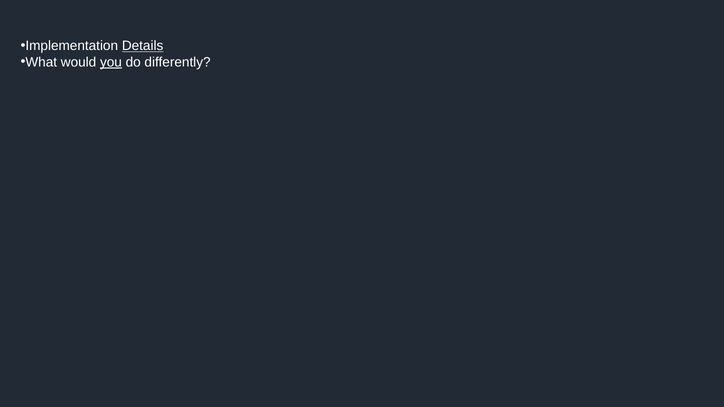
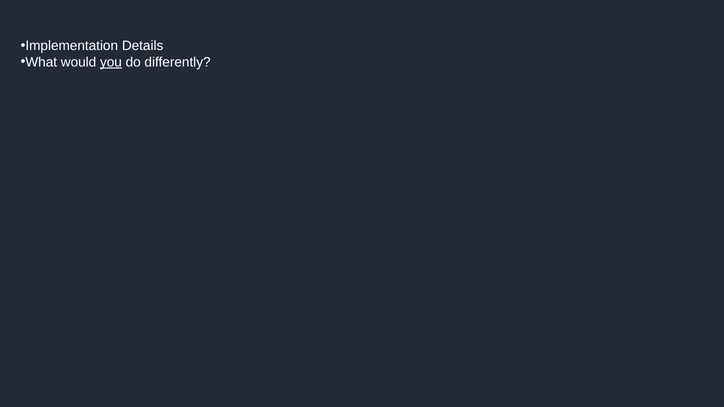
Details underline: present -> none
